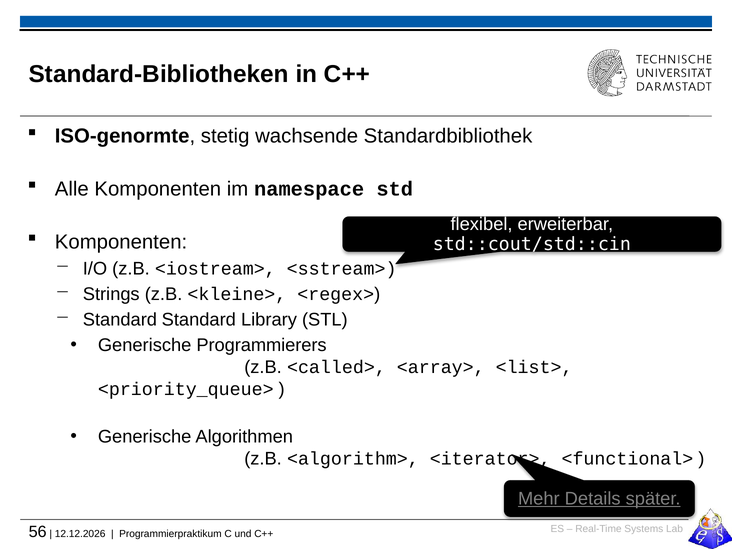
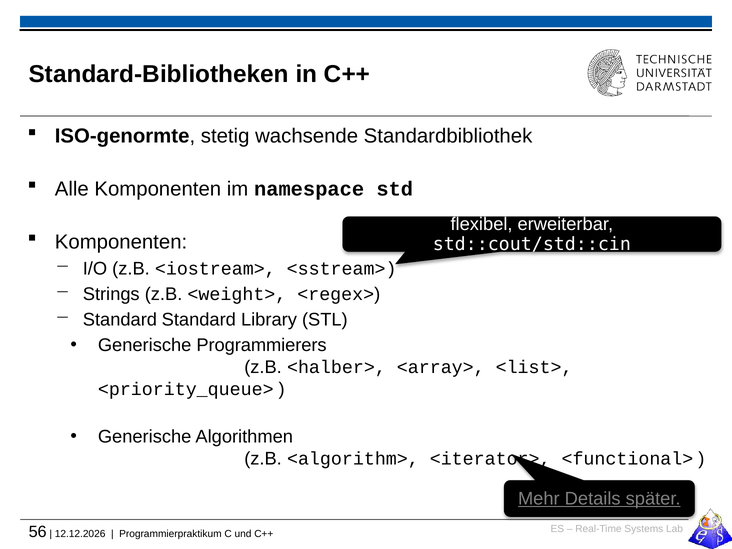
<kleine>: <kleine> -> <weight>
<called>: <called> -> <halber>
